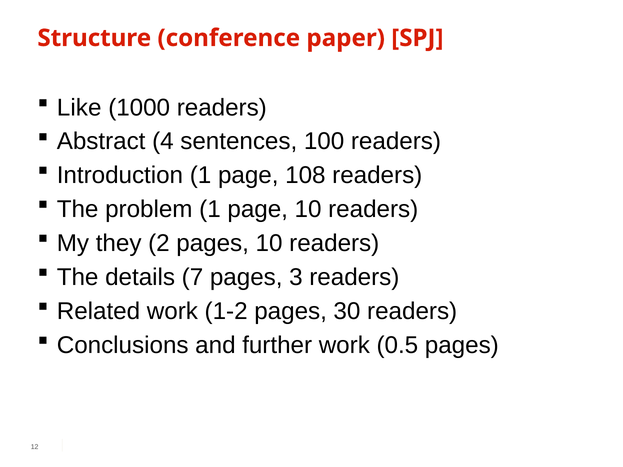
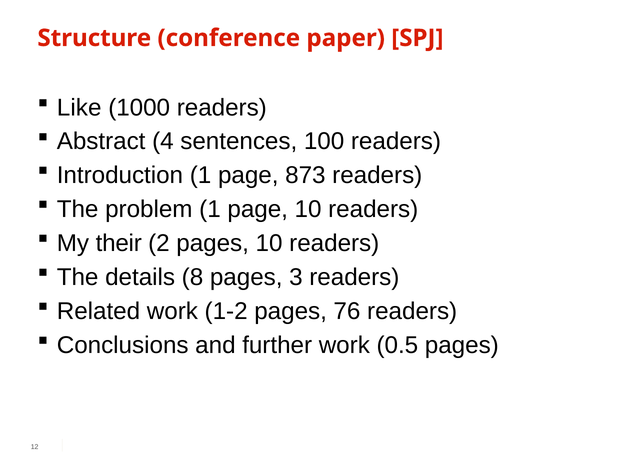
108: 108 -> 873
they: they -> their
7: 7 -> 8
30: 30 -> 76
